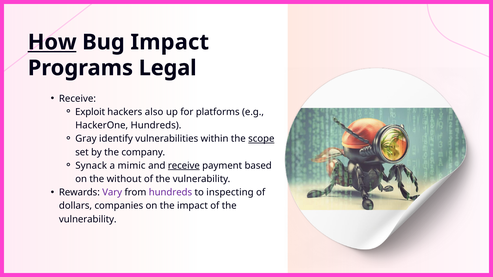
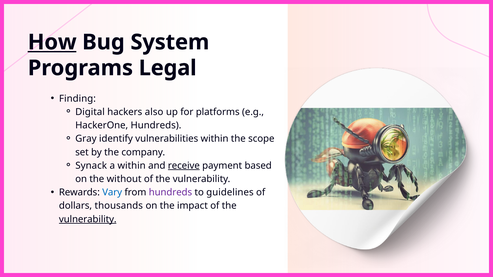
Bug Impact: Impact -> System
Receive at (77, 99): Receive -> Finding
Exploit: Exploit -> Digital
scope underline: present -> none
a mimic: mimic -> within
Vary colour: purple -> blue
inspecting: inspecting -> guidelines
companies: companies -> thousands
vulnerability at (88, 219) underline: none -> present
